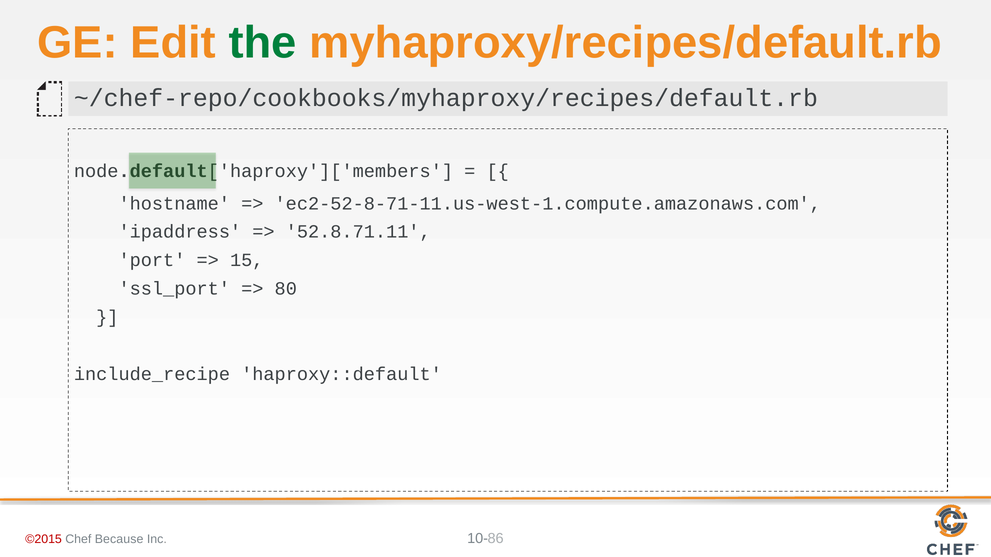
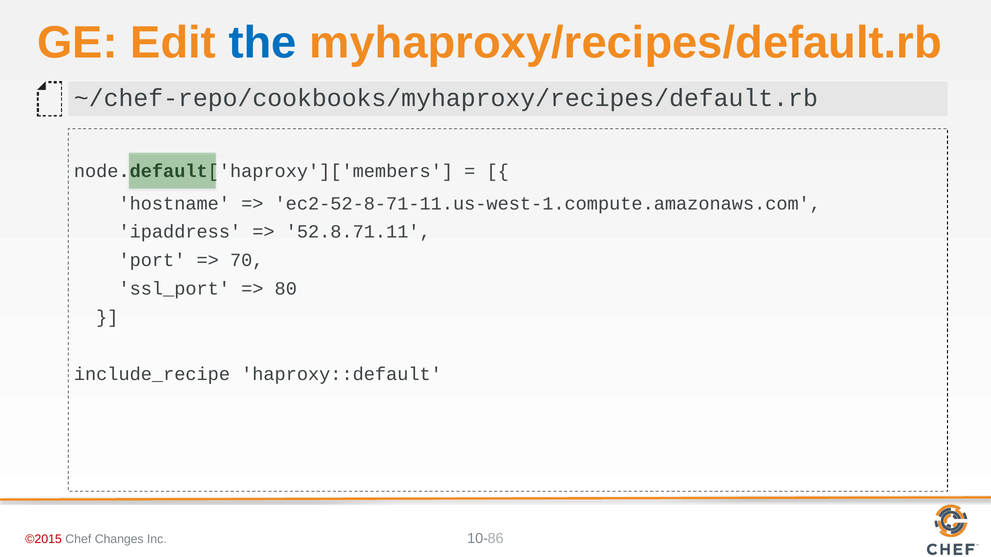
the colour: green -> blue
15: 15 -> 70
Because: Because -> Changes
